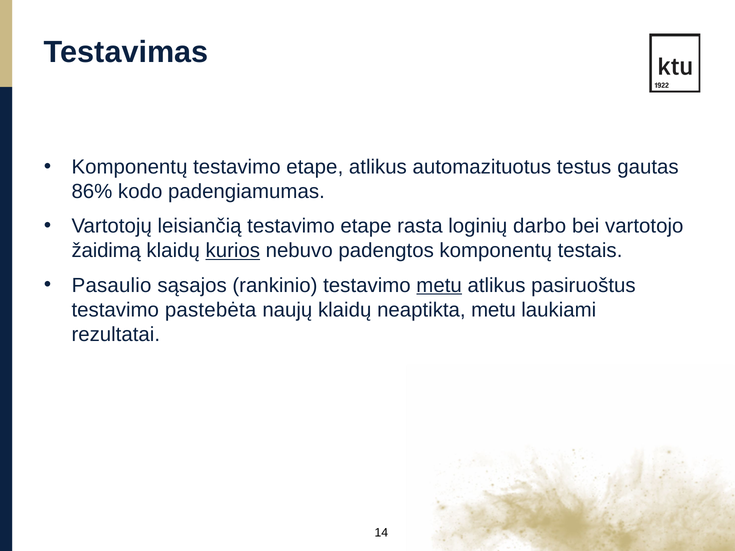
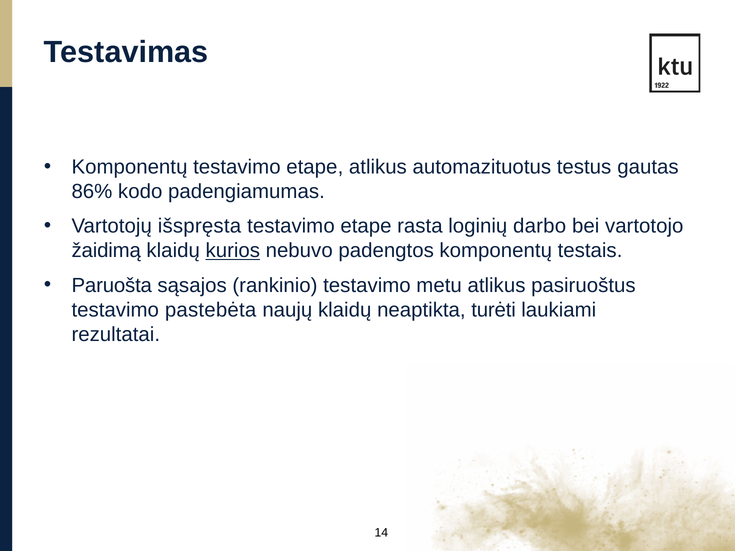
leisiančią: leisiančią -> išspręsta
Pasaulio: Pasaulio -> Paruošta
metu at (439, 285) underline: present -> none
neaptikta metu: metu -> turėti
